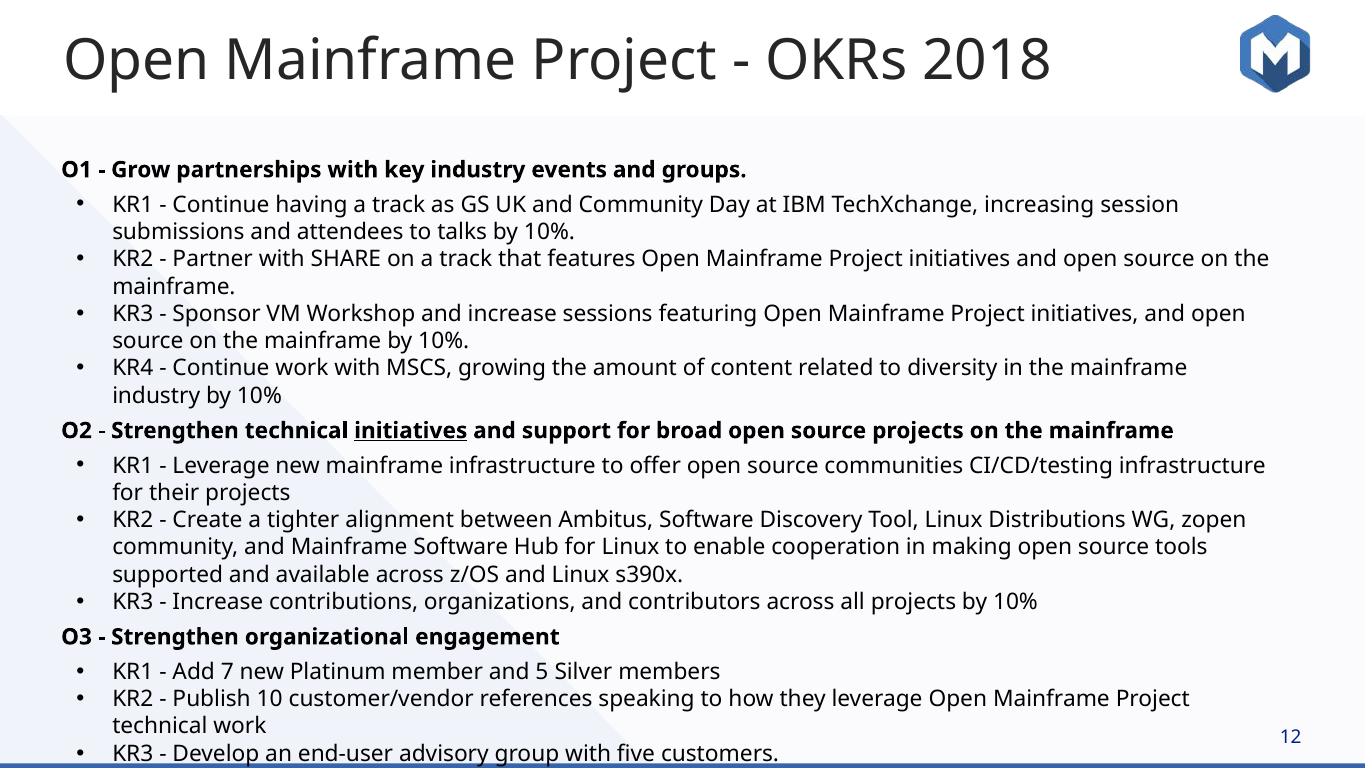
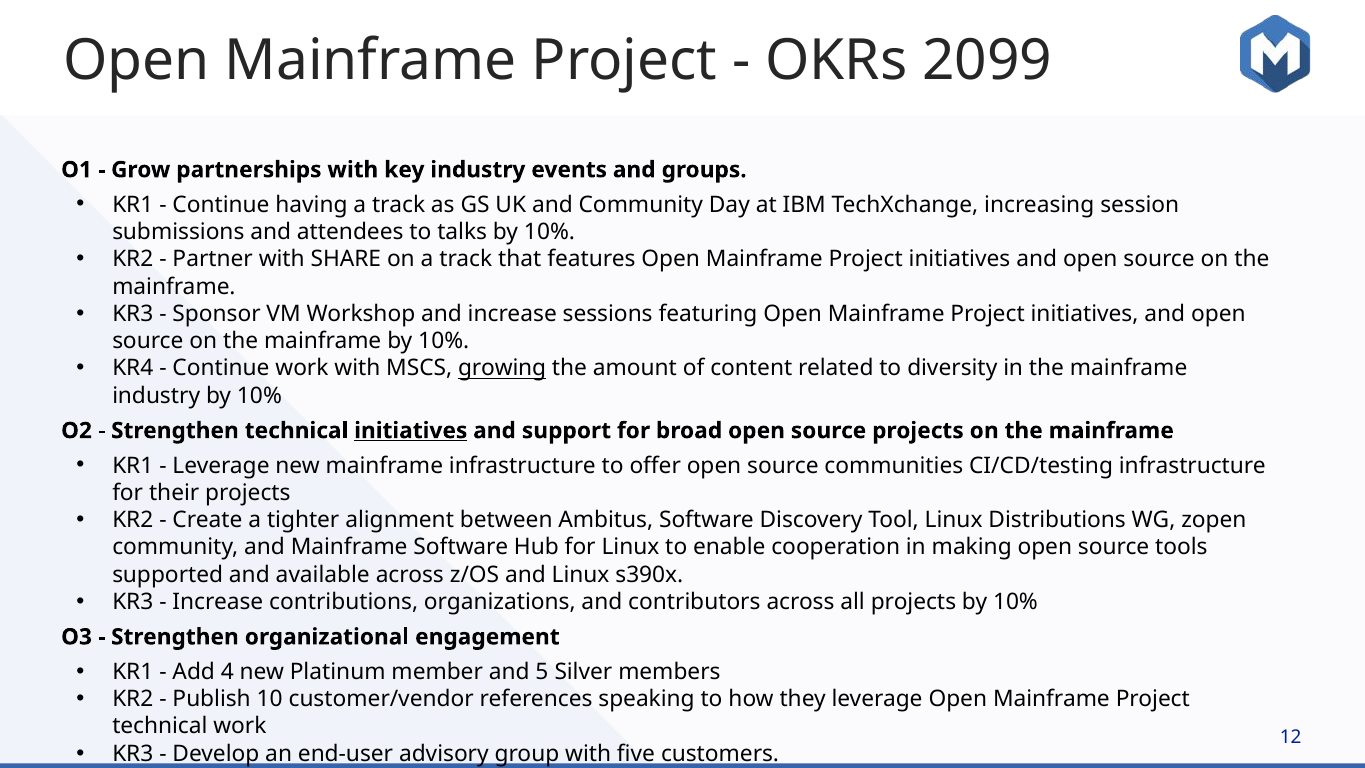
2018: 2018 -> 2099
growing underline: none -> present
7: 7 -> 4
